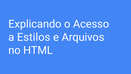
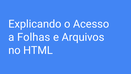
Estilos: Estilos -> Folhas
